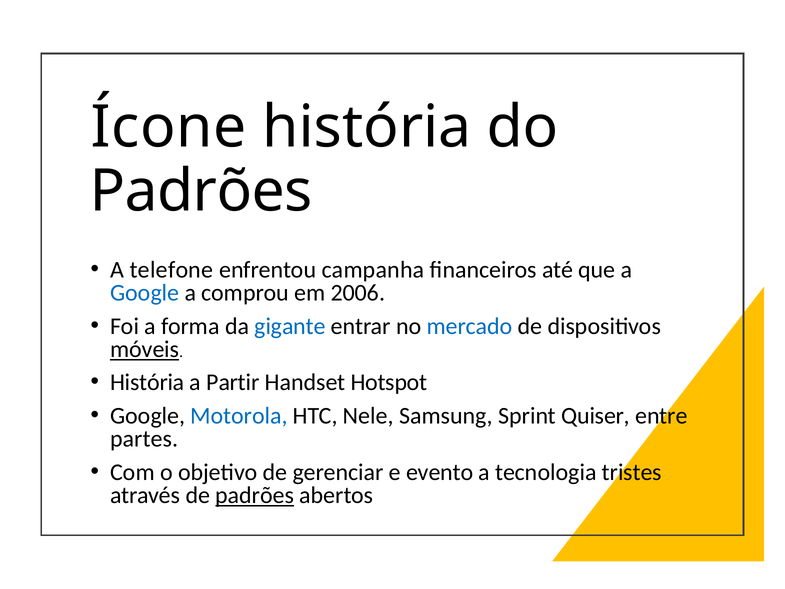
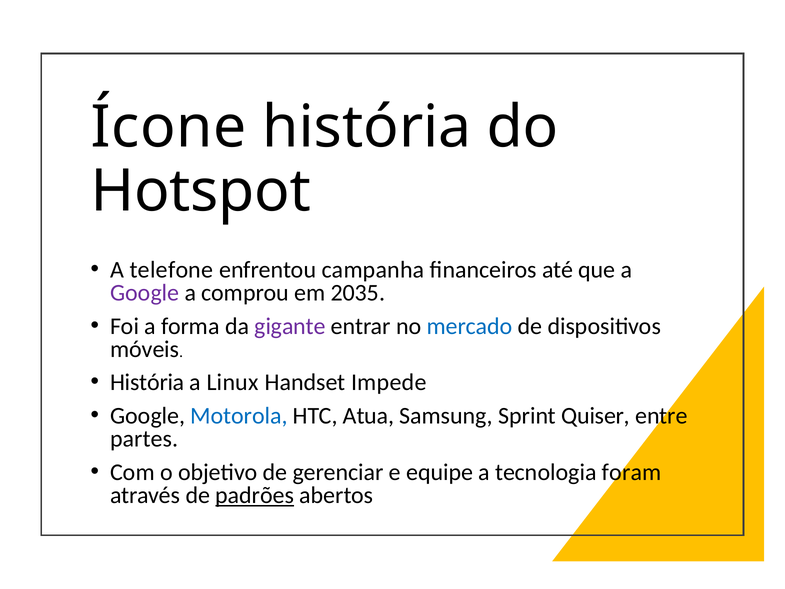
Padrões at (201, 191): Padrões -> Hotspot
Google at (145, 293) colour: blue -> purple
2006: 2006 -> 2035
gigante colour: blue -> purple
móveis underline: present -> none
Partir: Partir -> Linux
Hotspot: Hotspot -> Impede
Nele: Nele -> Atua
evento: evento -> equipe
tristes: tristes -> foram
